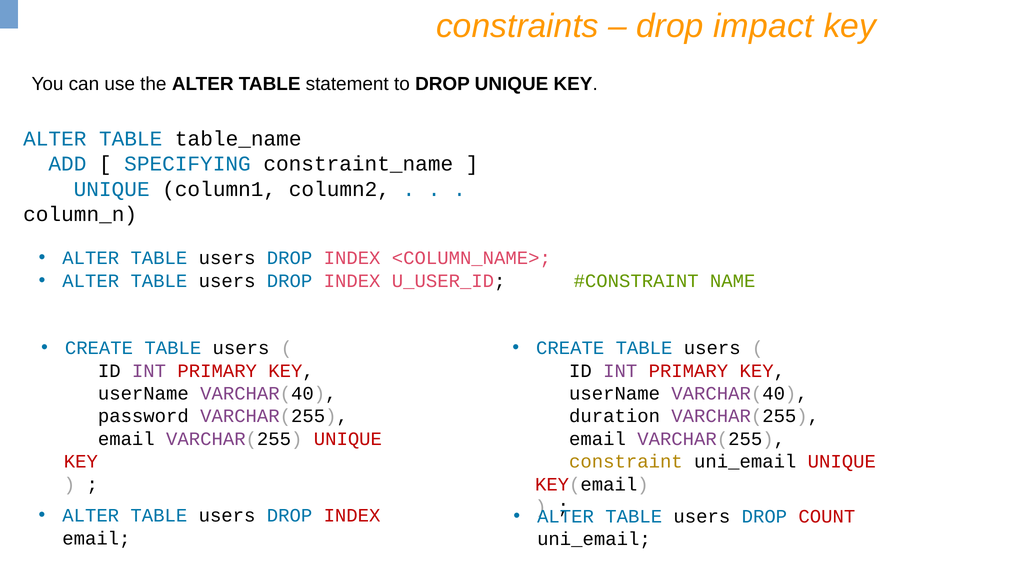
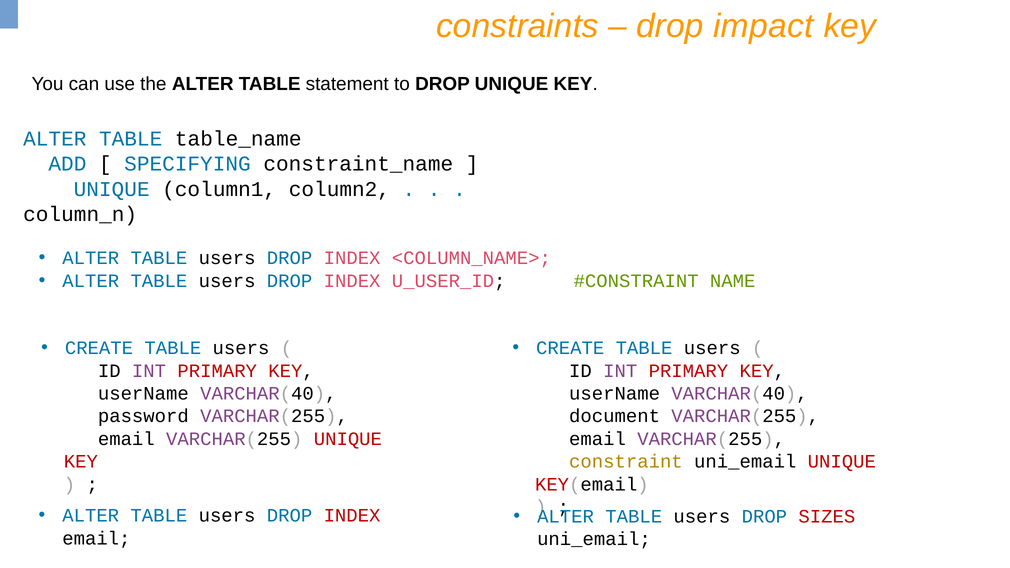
duration: duration -> document
COUNT: COUNT -> SIZES
